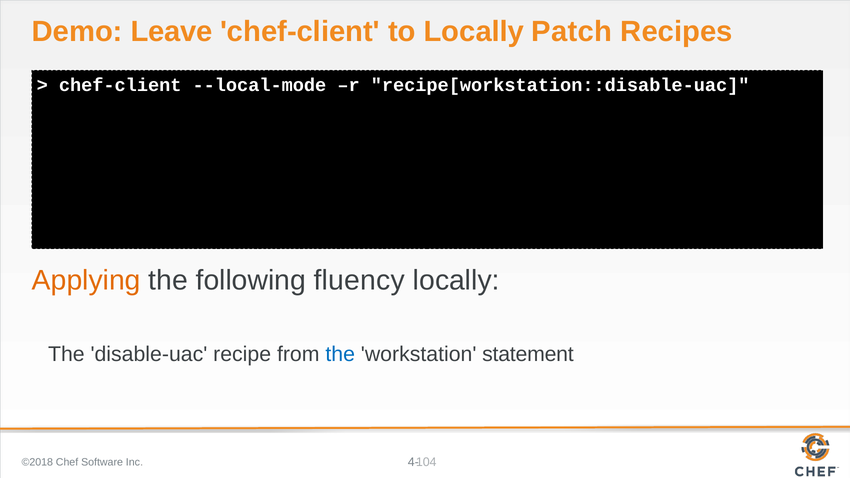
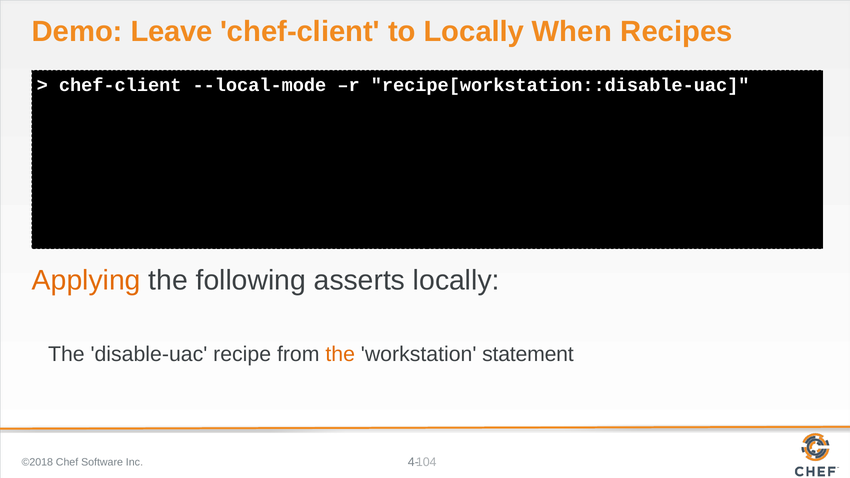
Patch: Patch -> When
fluency: fluency -> asserts
the at (340, 354) colour: blue -> orange
